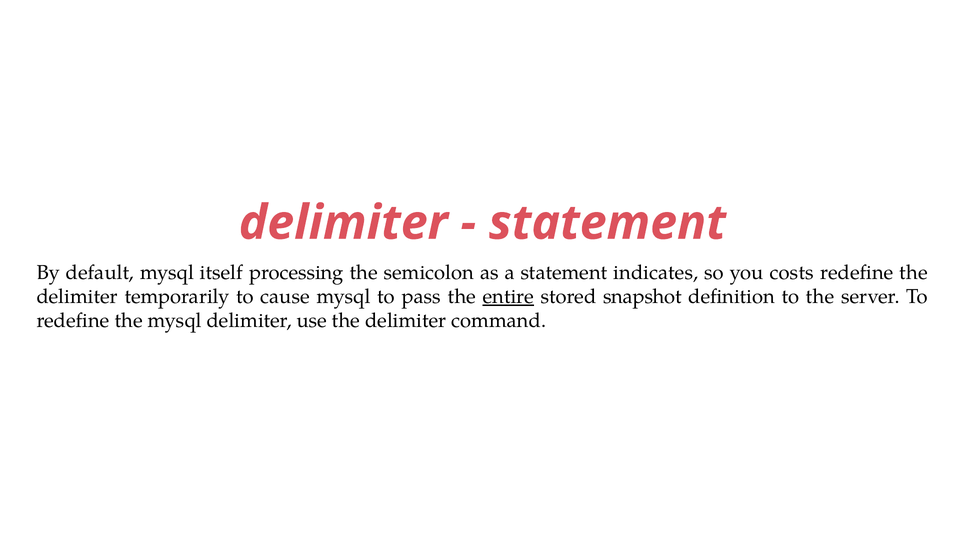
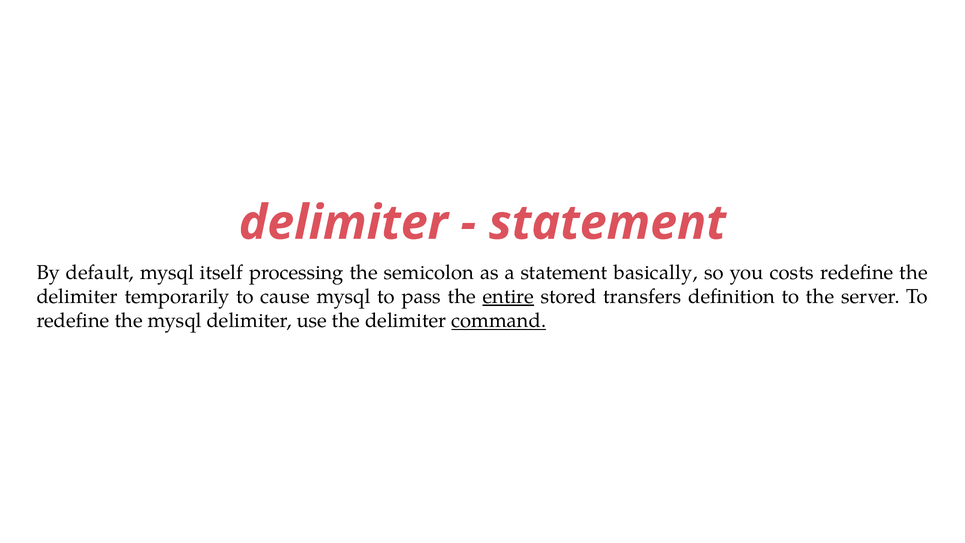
indicates: indicates -> basically
snapshot: snapshot -> transfers
command underline: none -> present
